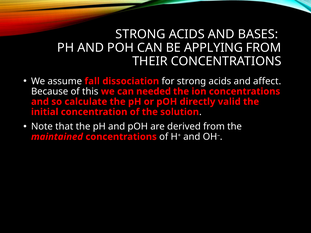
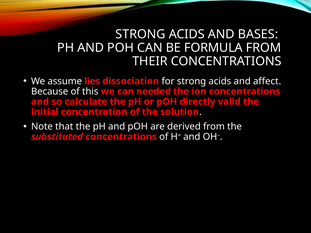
APPLYING: APPLYING -> FORMULA
fall: fall -> lies
maintained: maintained -> substituted
